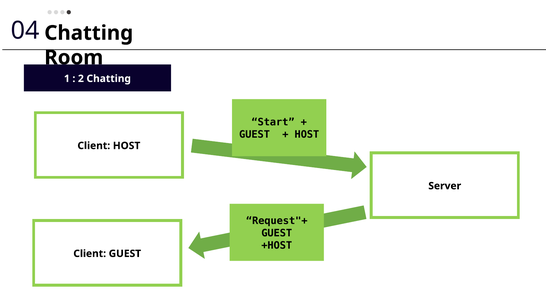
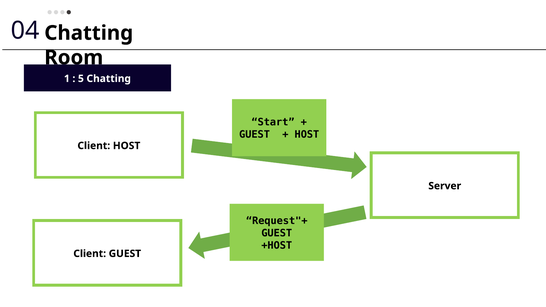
2: 2 -> 5
